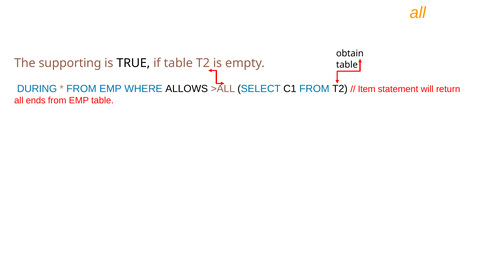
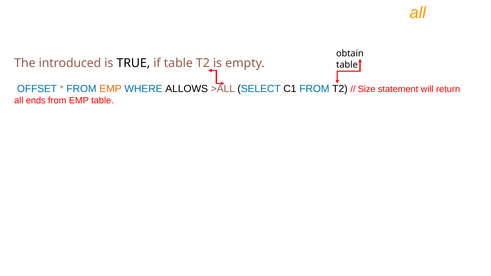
supporting: supporting -> introduced
DURING: DURING -> OFFSET
EMP at (110, 89) colour: blue -> orange
Item: Item -> Size
